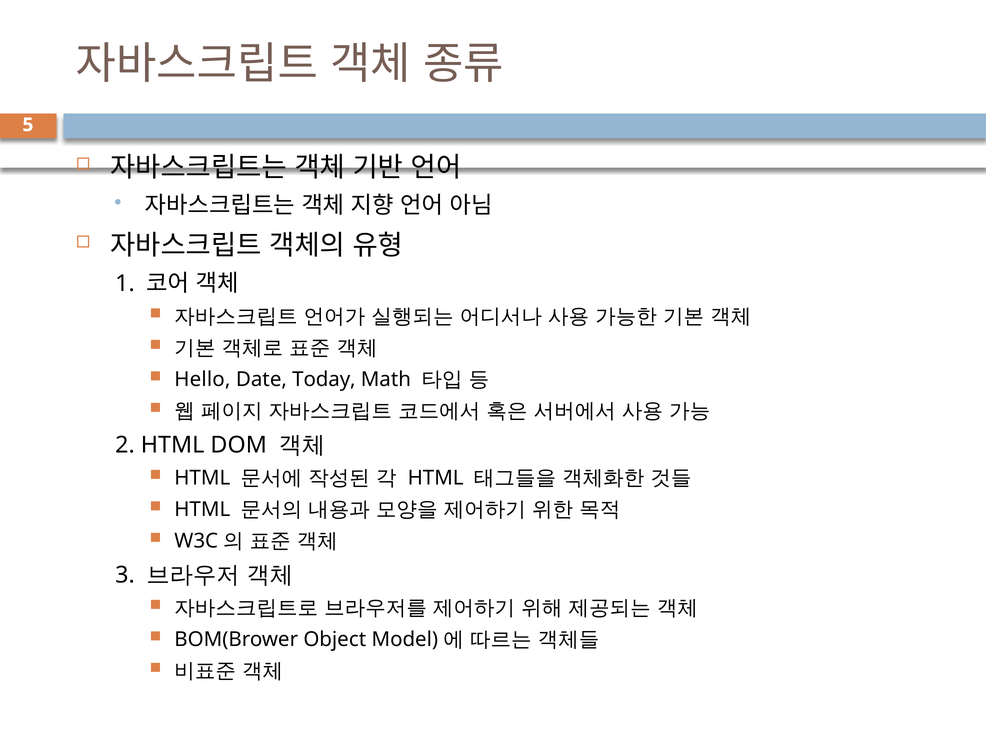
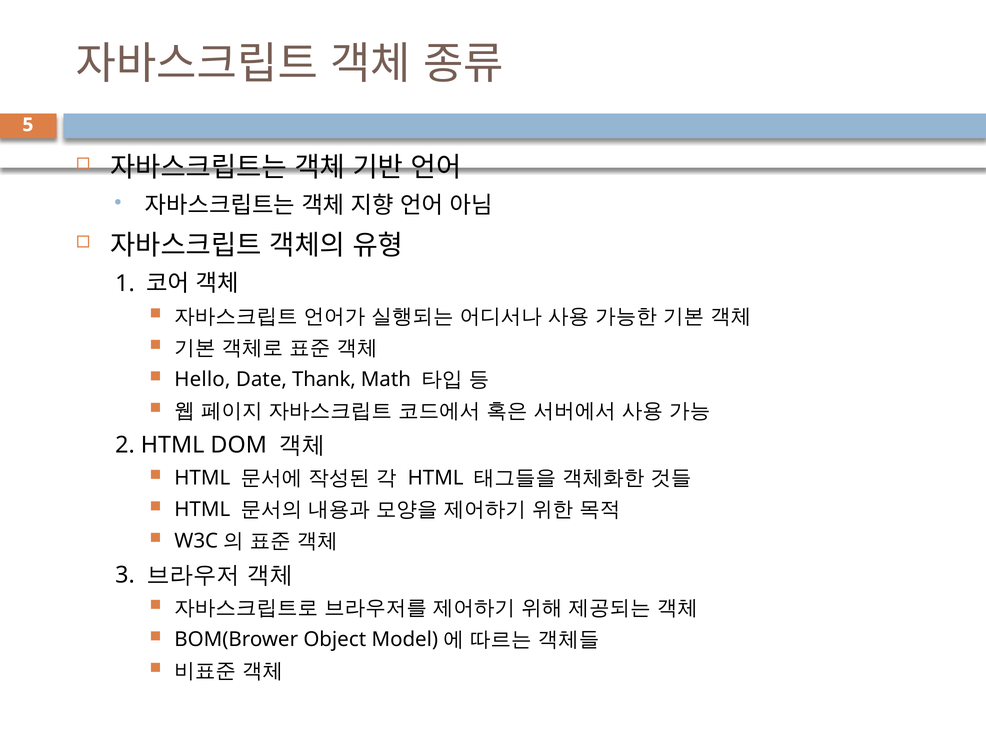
Today: Today -> Thank
